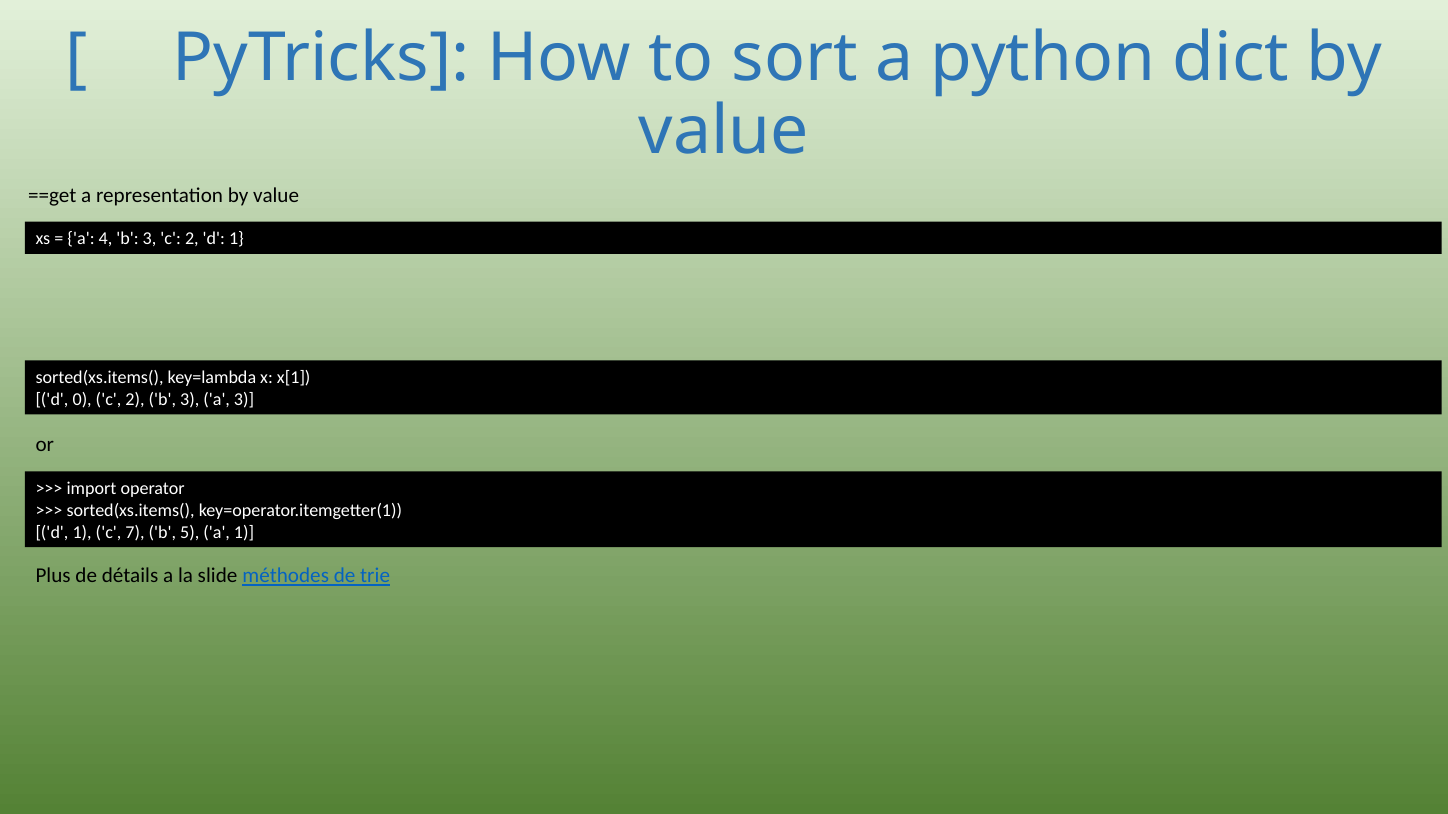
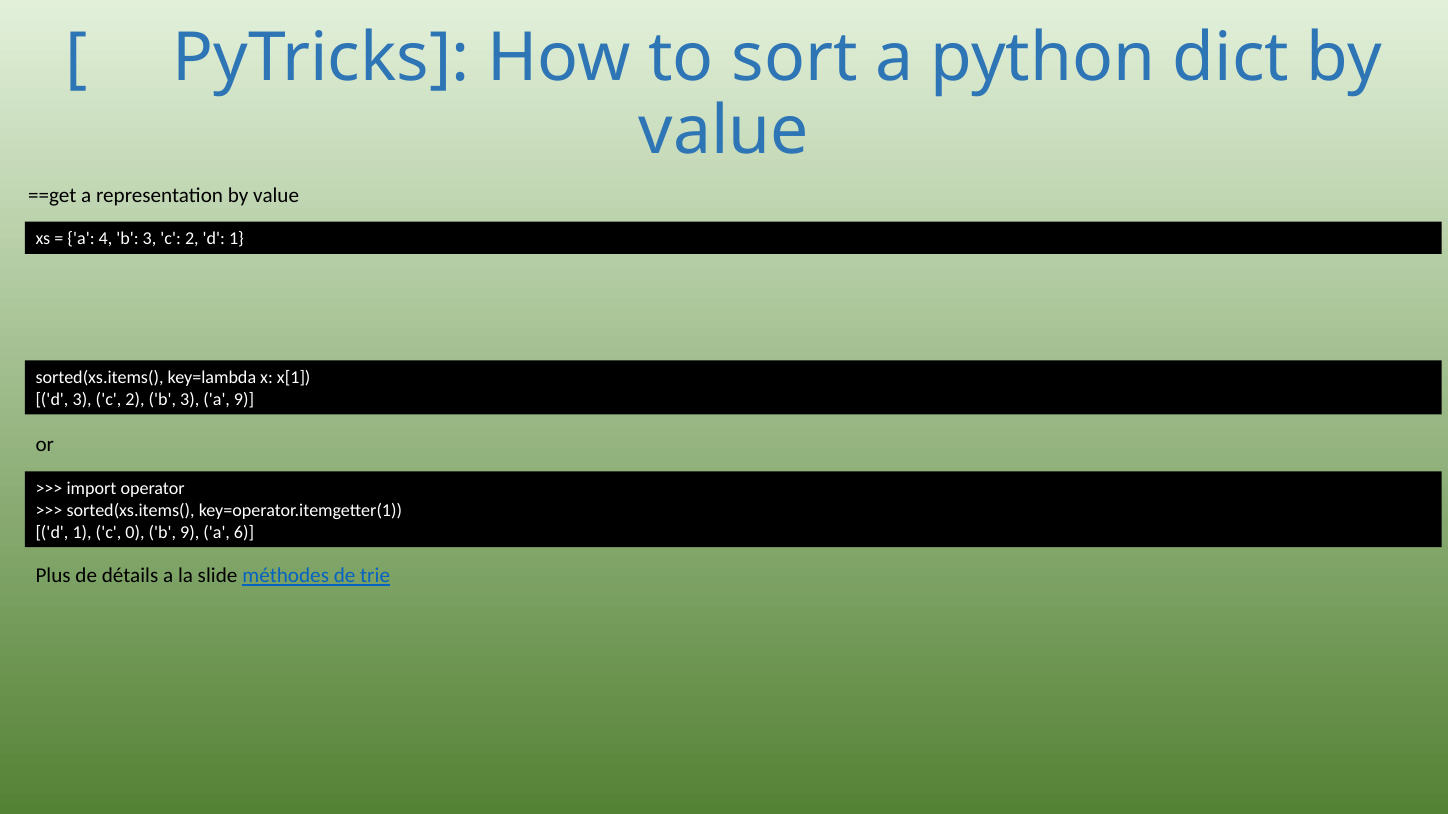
d 0: 0 -> 3
a 3: 3 -> 9
7: 7 -> 0
b 5: 5 -> 9
a 1: 1 -> 6
